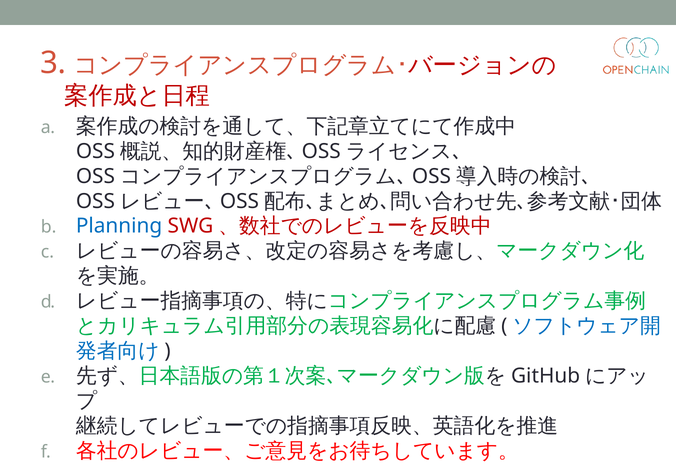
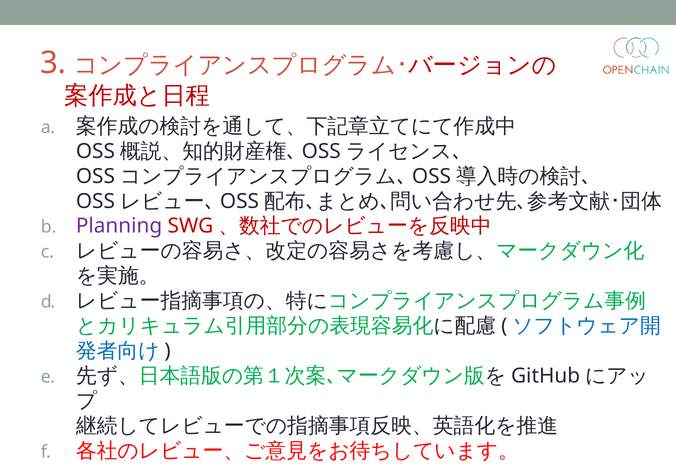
Planning colour: blue -> purple
